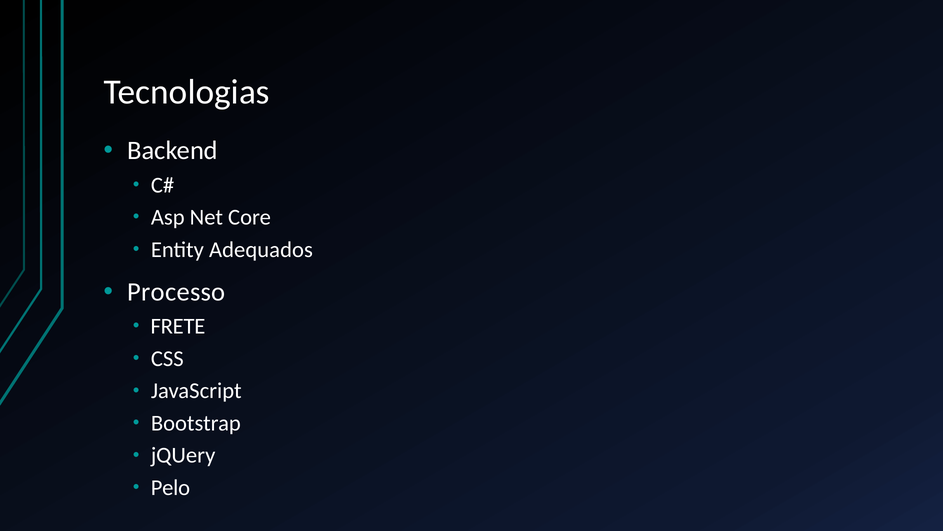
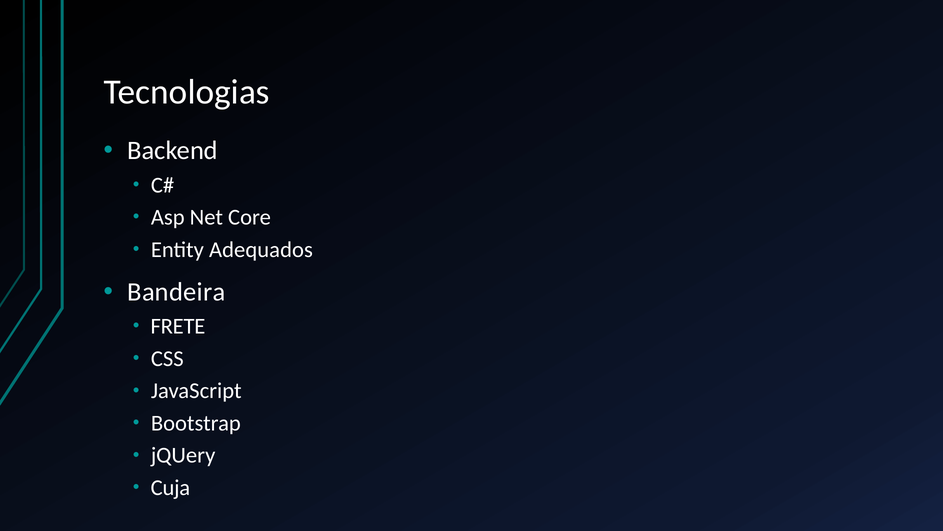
Processo: Processo -> Bandeira
Pelo: Pelo -> Cuja
